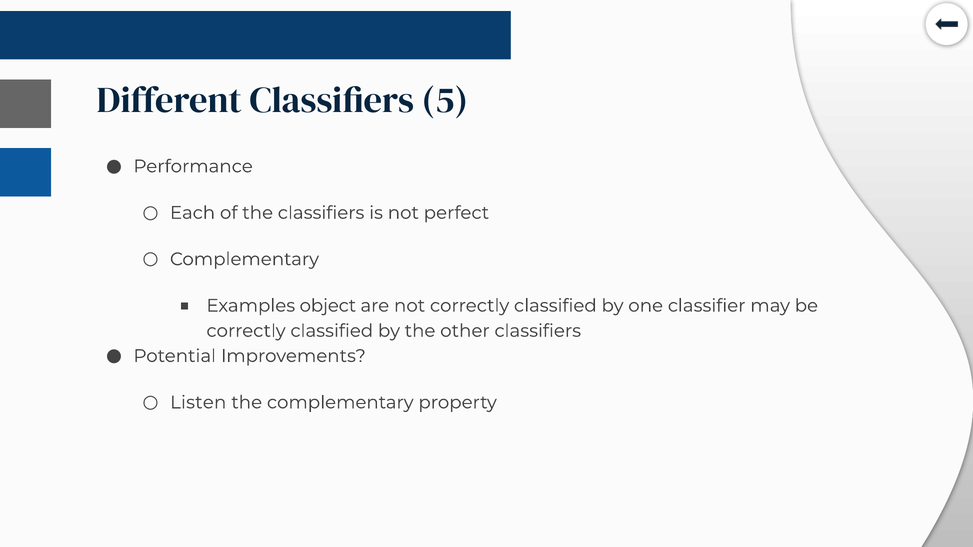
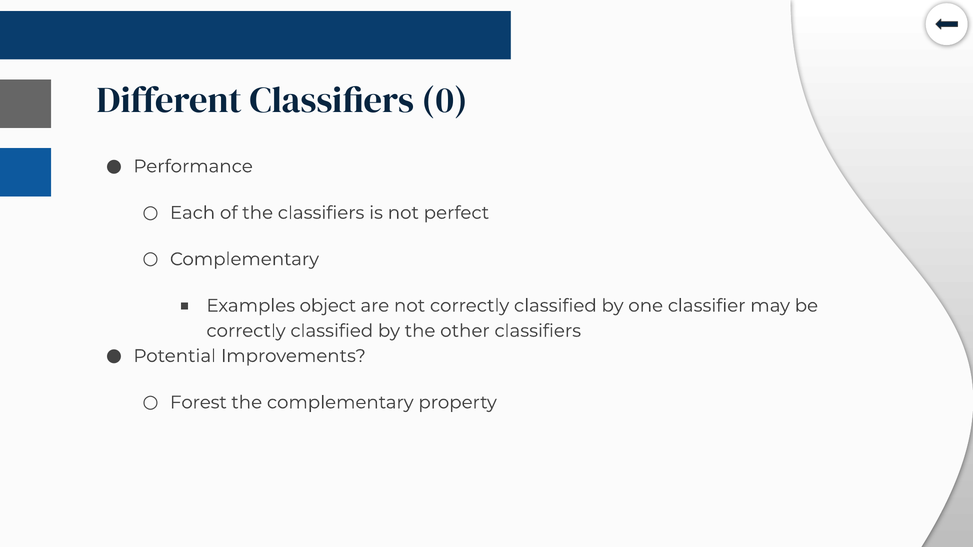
5: 5 -> 0
Listen: Listen -> Forest
